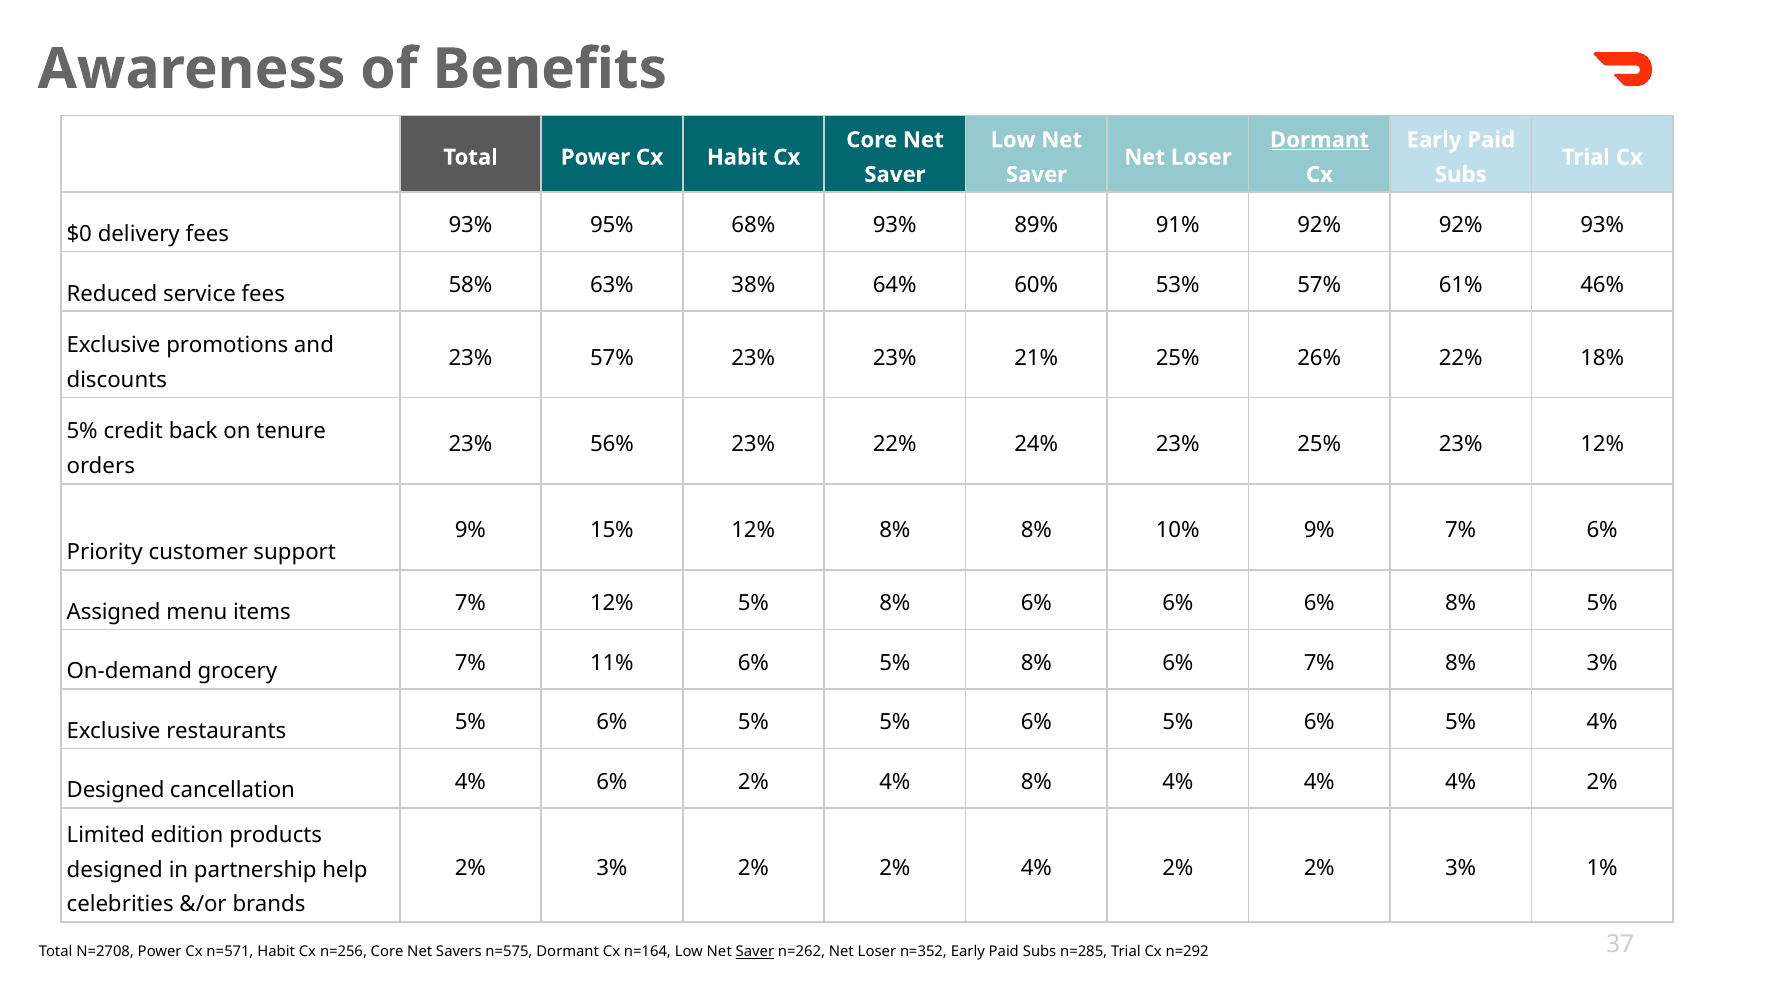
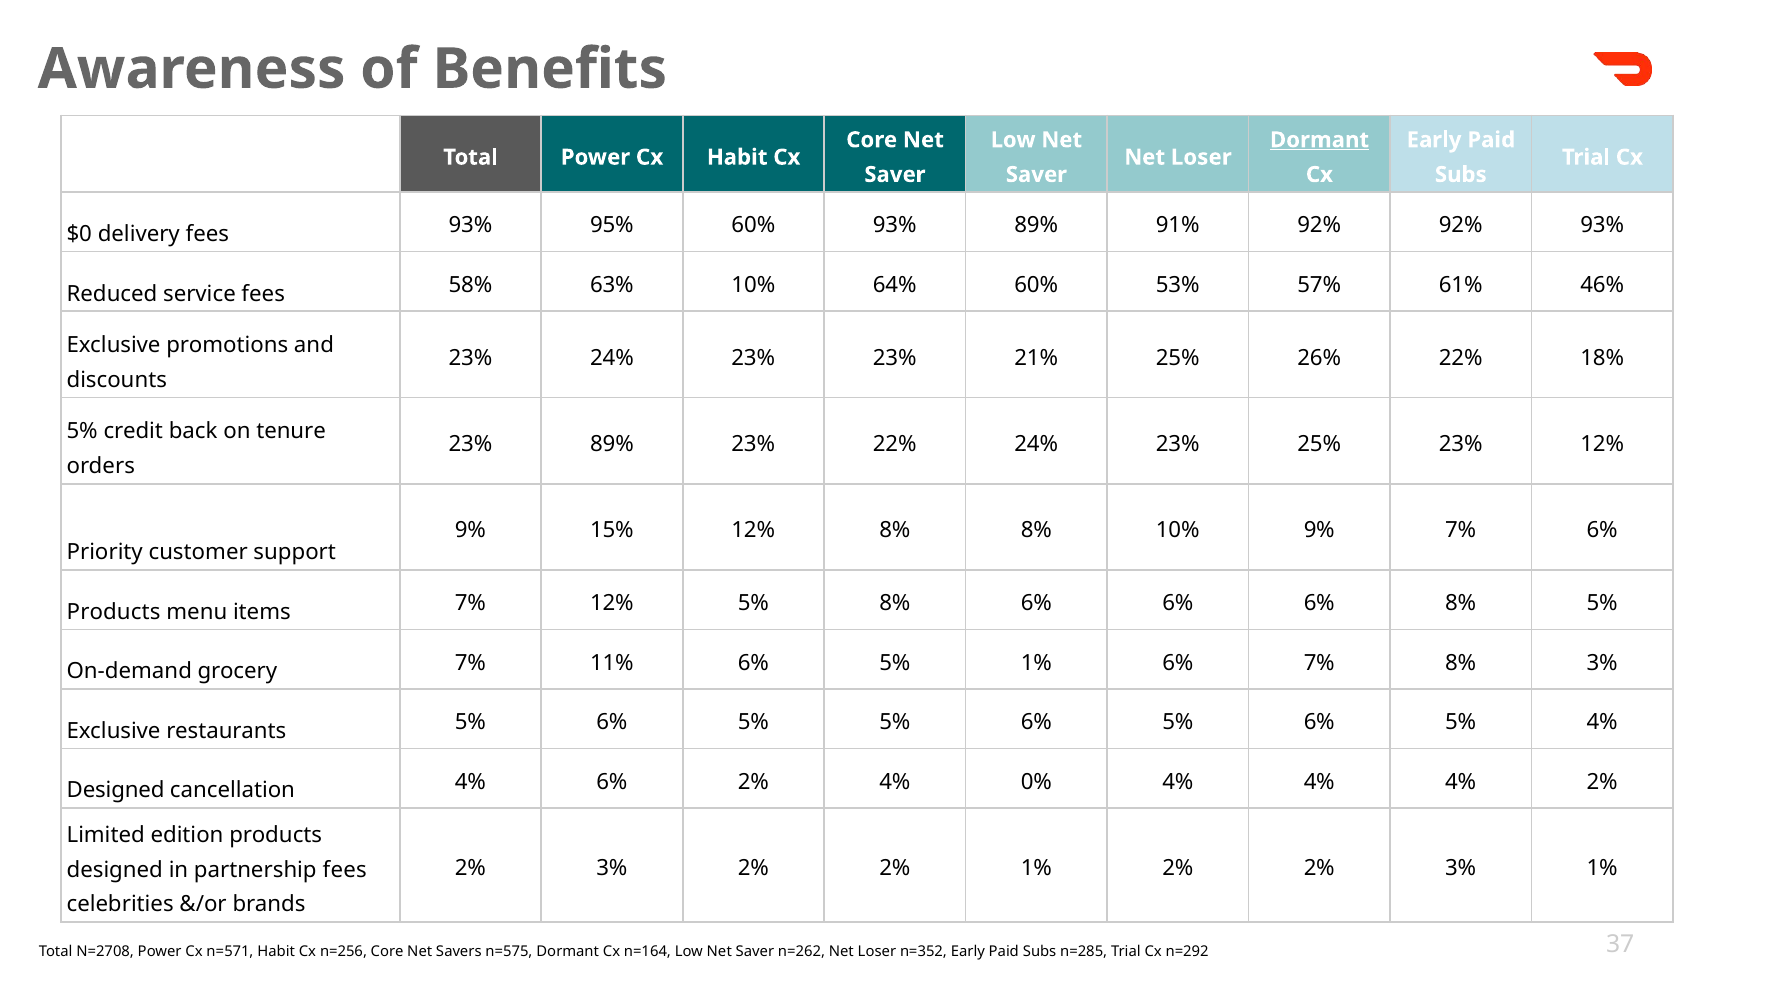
95% 68%: 68% -> 60%
63% 38%: 38% -> 10%
23% 57%: 57% -> 24%
23% 56%: 56% -> 89%
Assigned at (114, 612): Assigned -> Products
6% 5% 8%: 8% -> 1%
4% 8%: 8% -> 0%
2% 2% 4%: 4% -> 1%
partnership help: help -> fees
Saver at (755, 952) underline: present -> none
